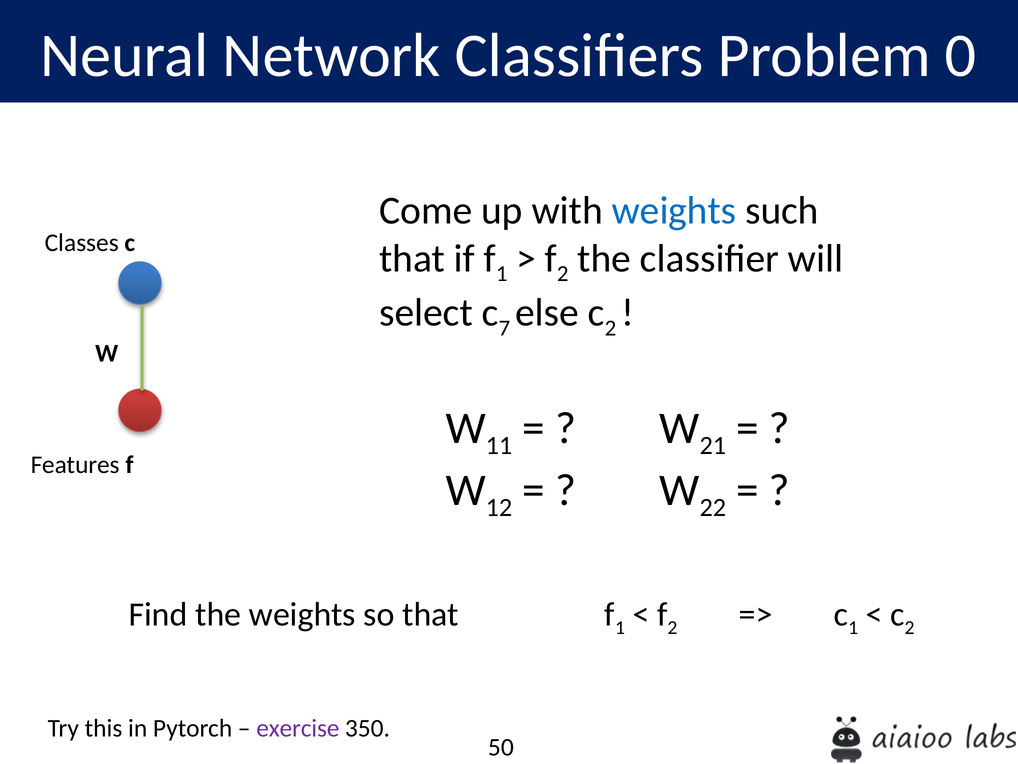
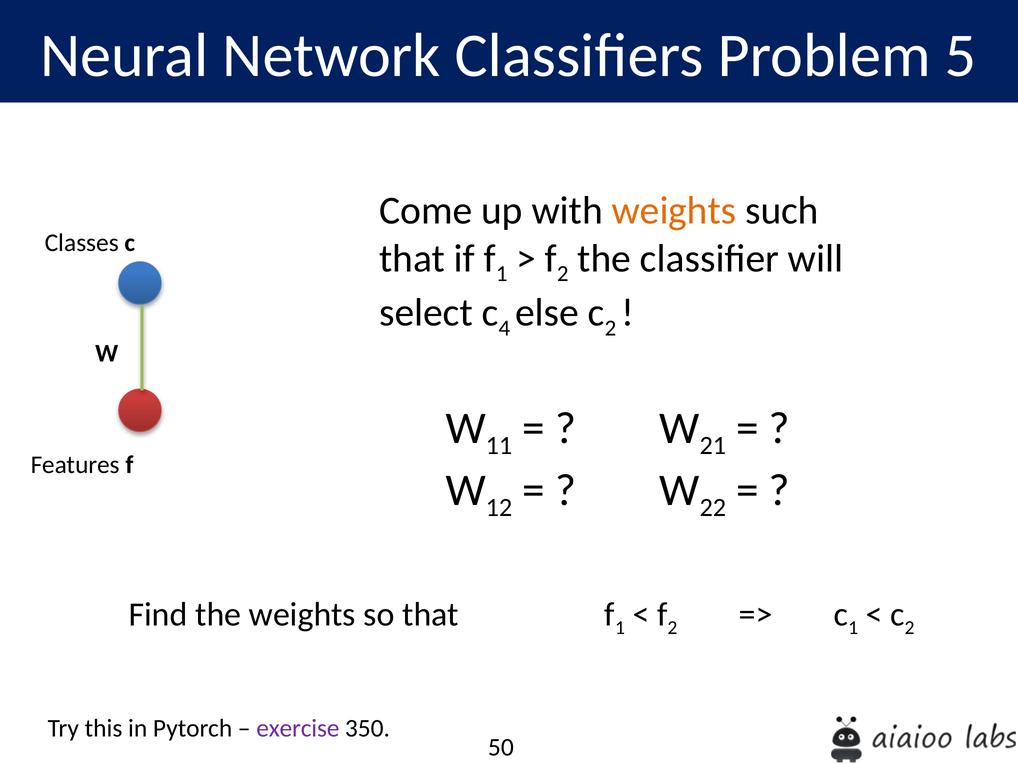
0: 0 -> 5
weights at (674, 211) colour: blue -> orange
7: 7 -> 4
